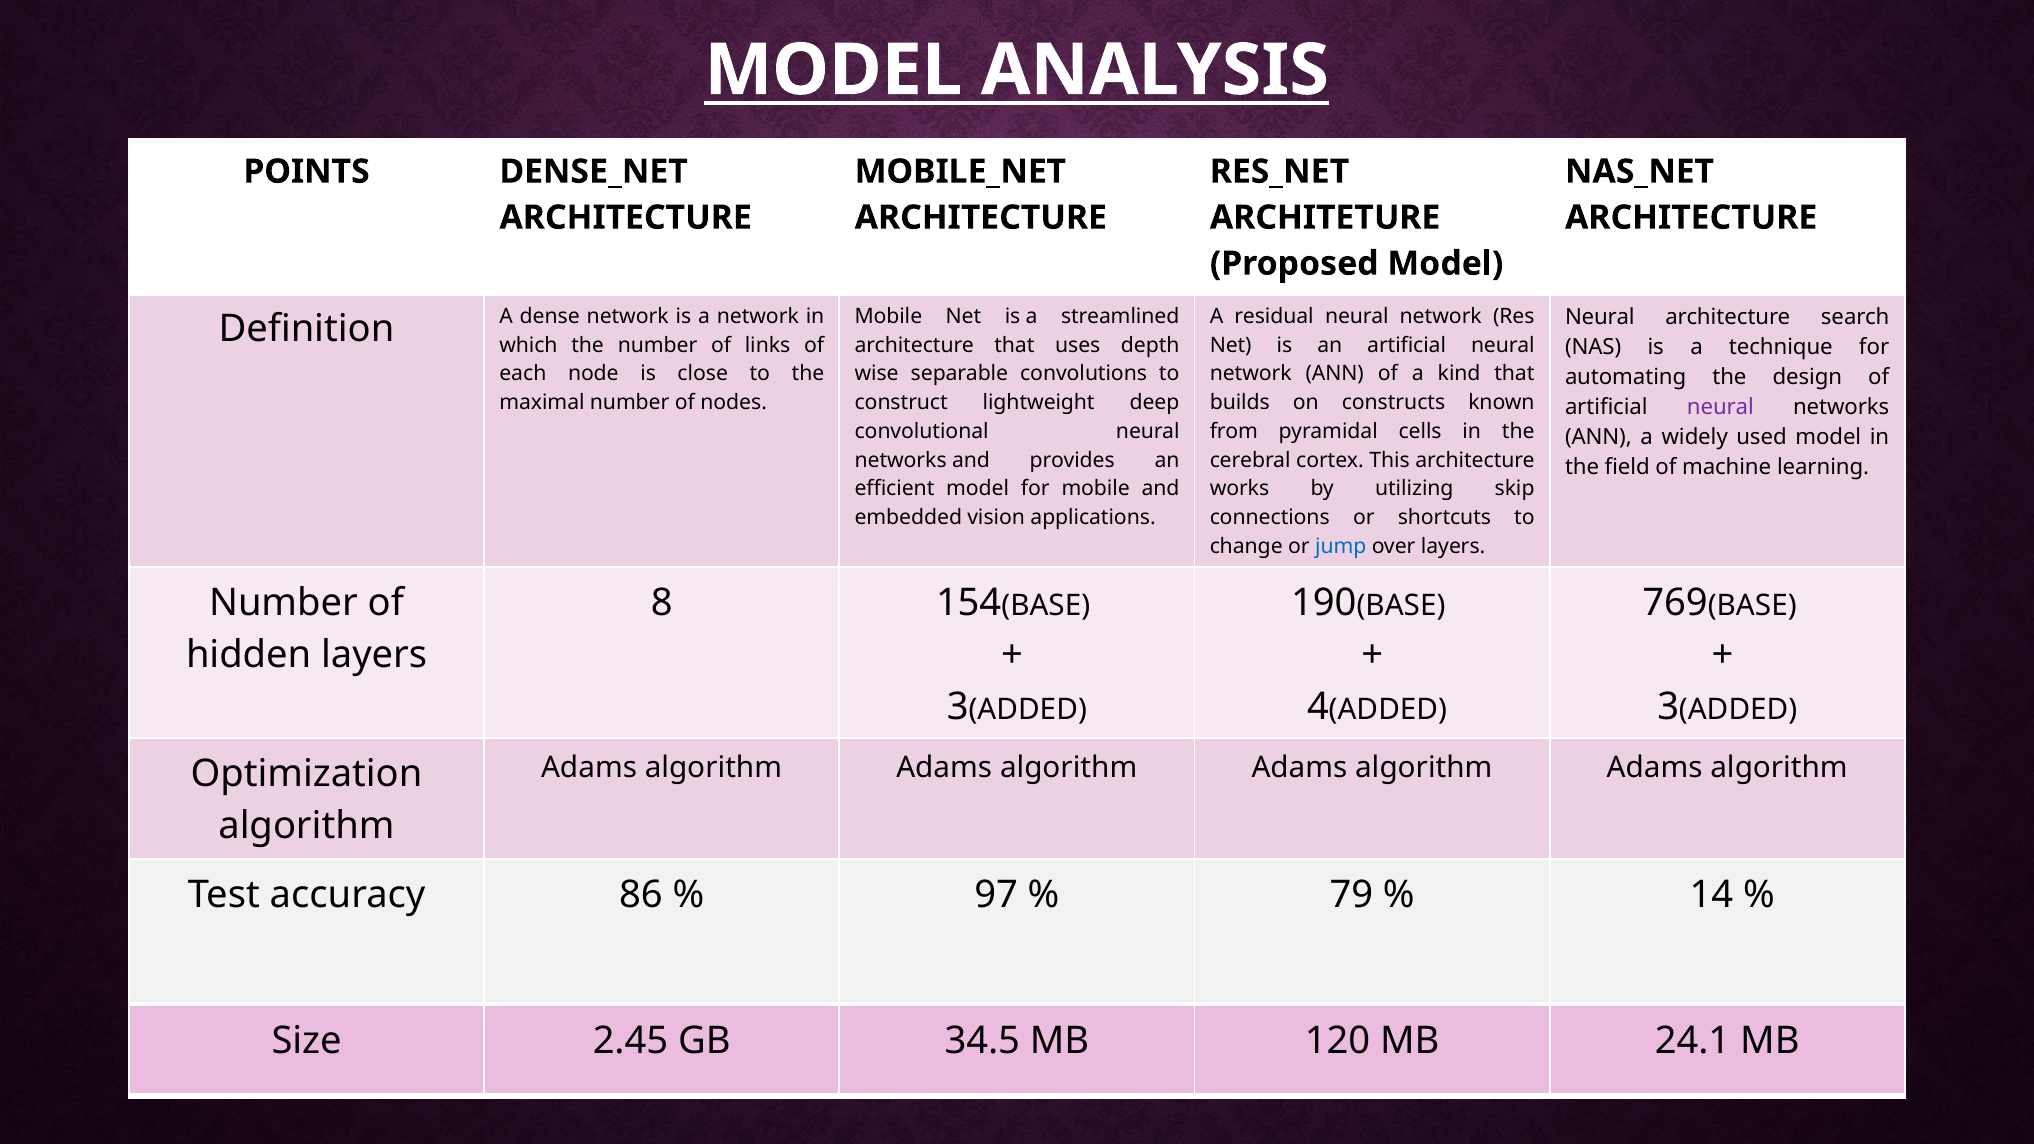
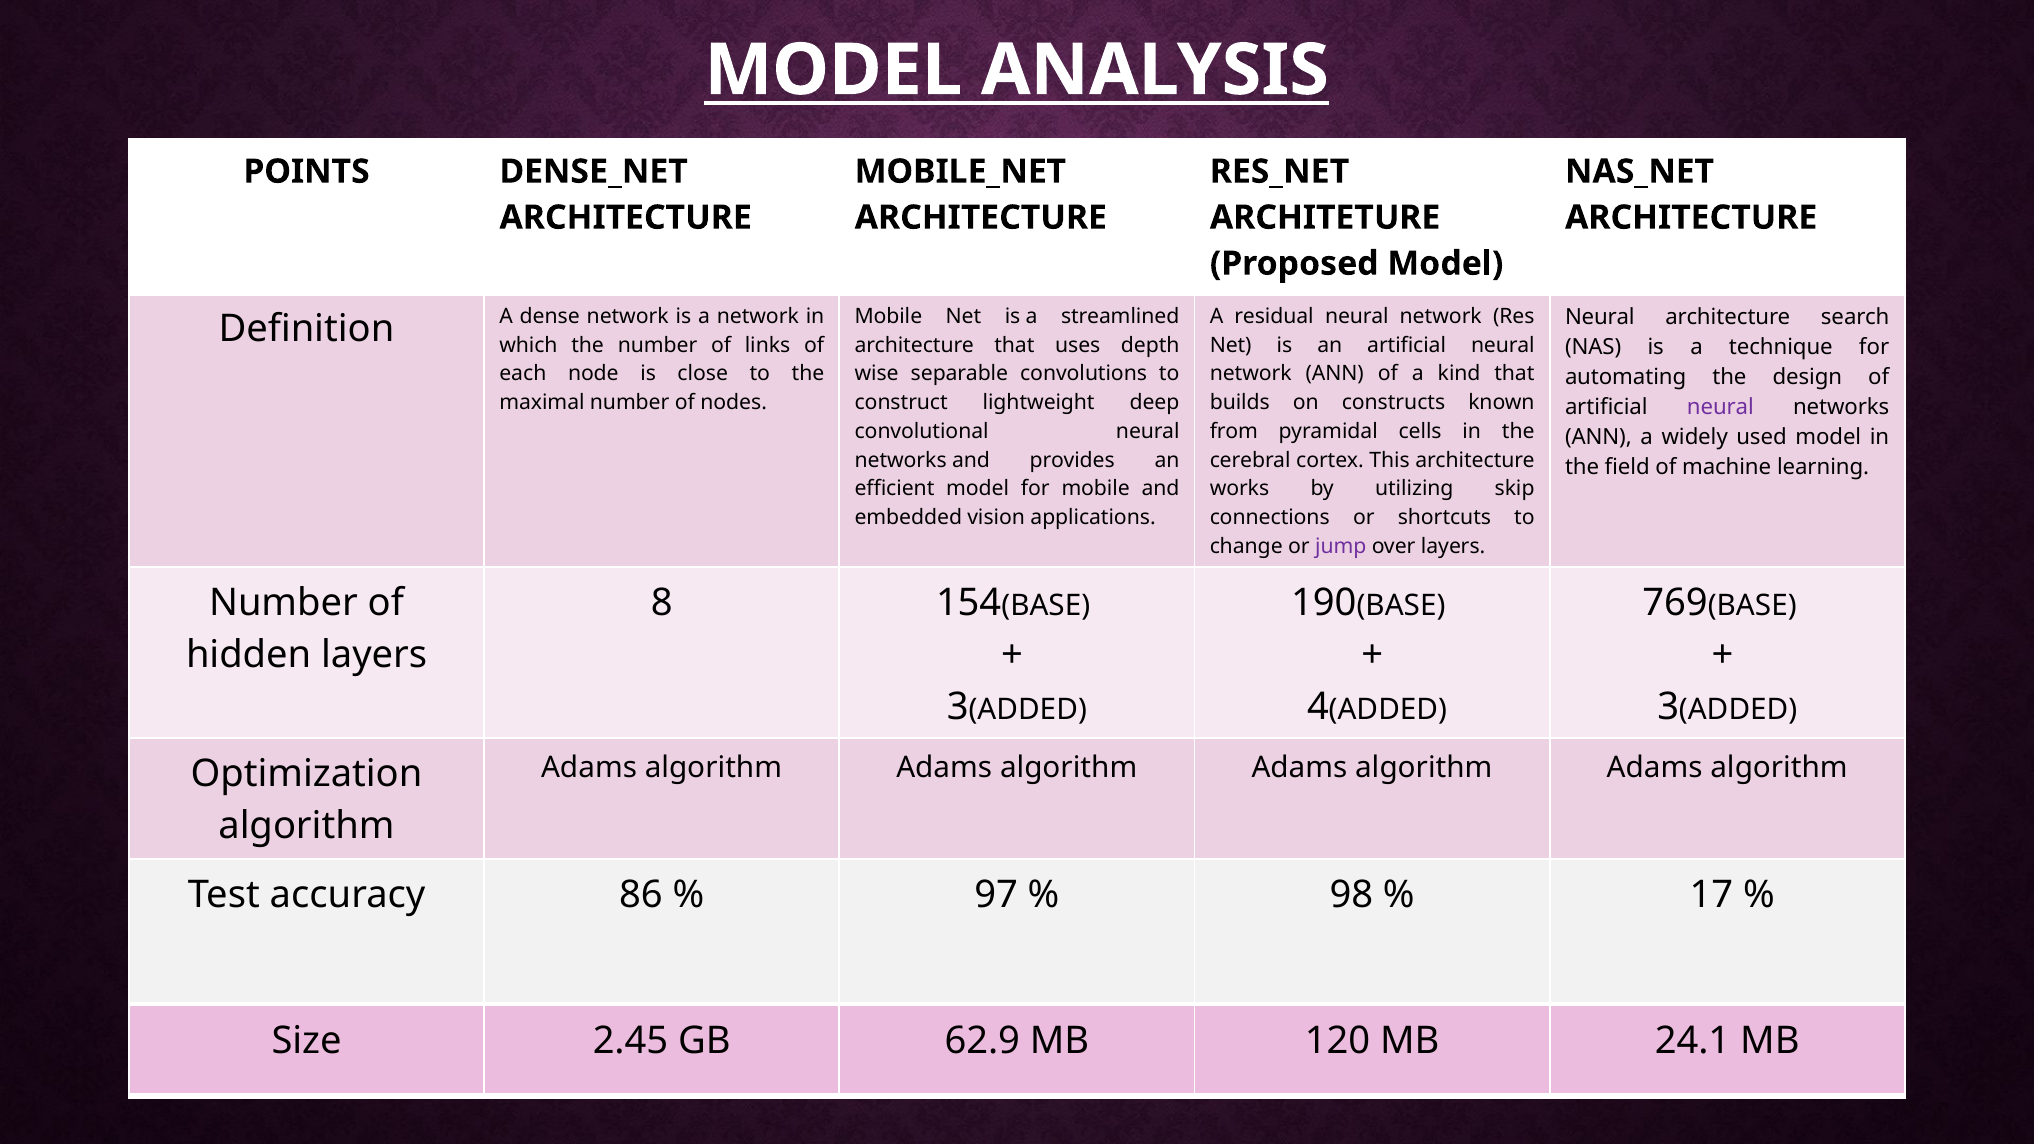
jump colour: blue -> purple
79: 79 -> 98
14: 14 -> 17
34.5: 34.5 -> 62.9
